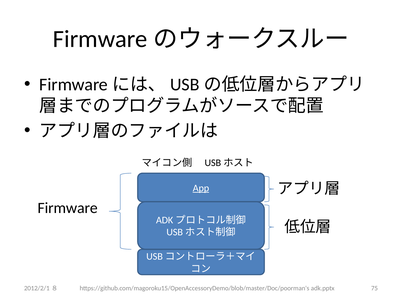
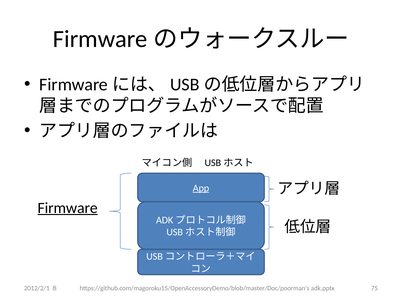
Firmware underline: none -> present
